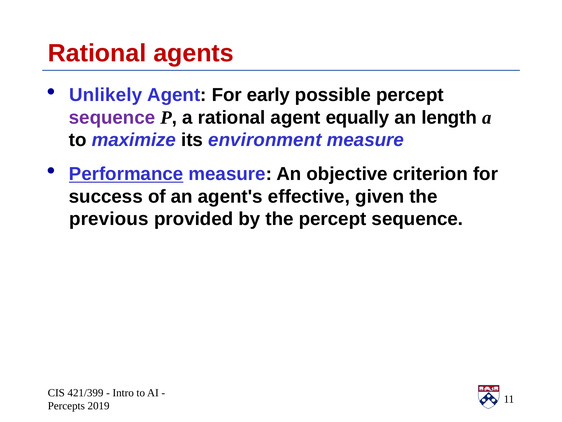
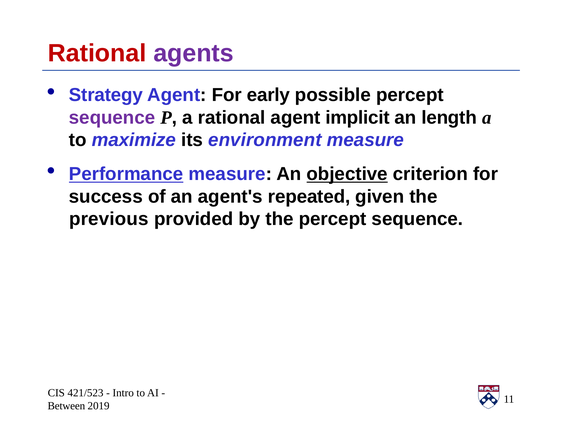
agents colour: red -> purple
Unlikely: Unlikely -> Strategy
equally: equally -> implicit
objective underline: none -> present
effective: effective -> repeated
421/399: 421/399 -> 421/523
Percepts: Percepts -> Between
